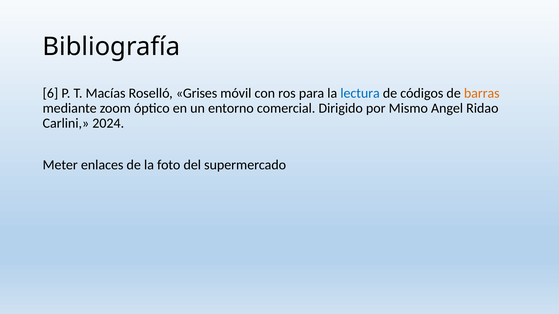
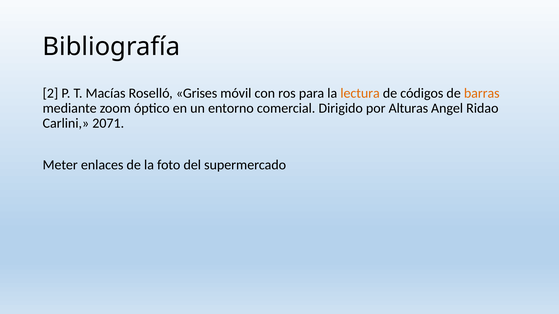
6: 6 -> 2
lectura colour: blue -> orange
Mismo: Mismo -> Alturas
2024: 2024 -> 2071
